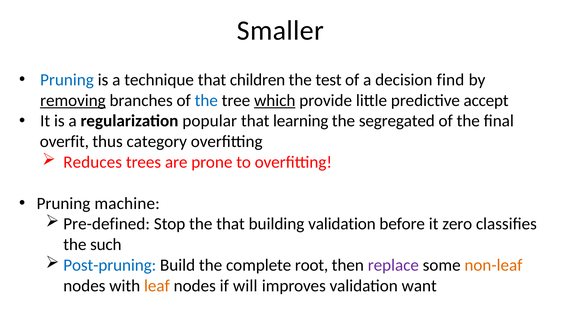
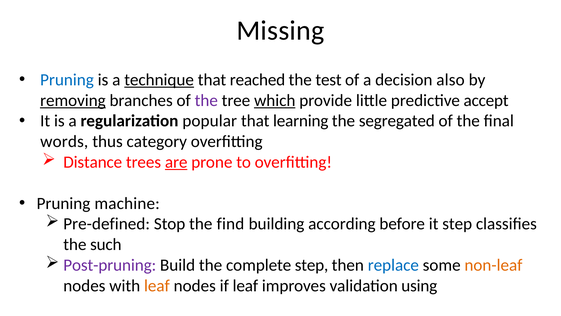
Smaller: Smaller -> Missing
technique underline: none -> present
children: children -> reached
find: find -> also
the at (206, 100) colour: blue -> purple
overfit: overfit -> words
Reduces: Reduces -> Distance
are underline: none -> present
the that: that -> find
building validation: validation -> according
it zero: zero -> step
Post-pruning colour: blue -> purple
complete root: root -> step
replace colour: purple -> blue
if will: will -> leaf
want: want -> using
